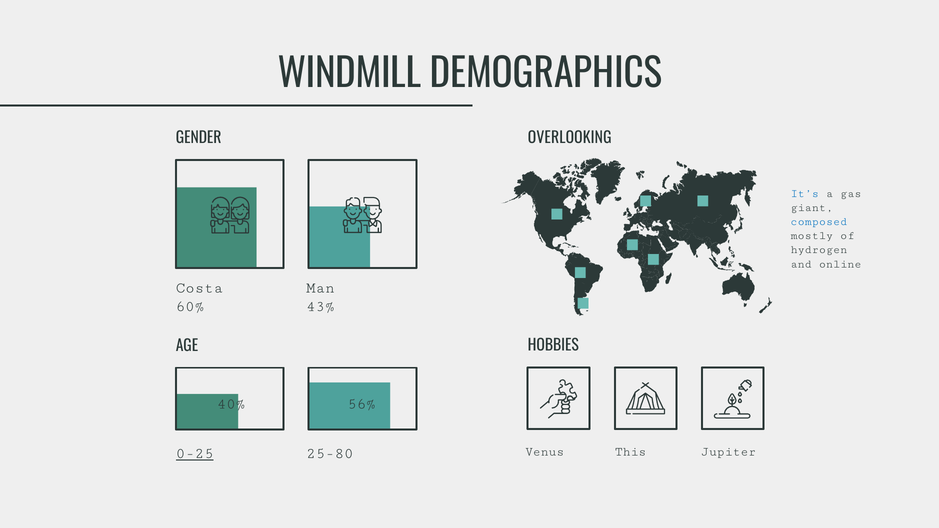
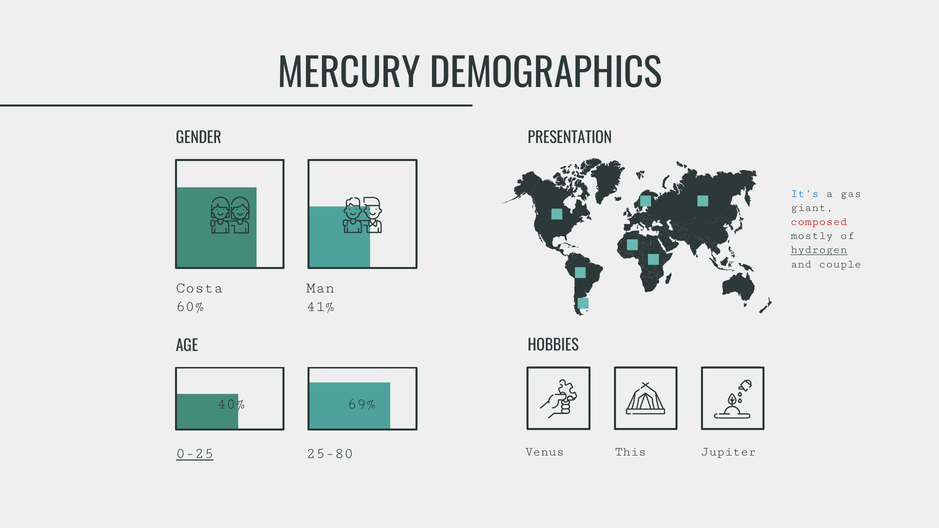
WINDMILL: WINDMILL -> MERCURY
OVERLOOKING: OVERLOOKING -> PRESENTATION
composed colour: blue -> red
hydrogen underline: none -> present
online: online -> couple
43%: 43% -> 41%
56%: 56% -> 69%
